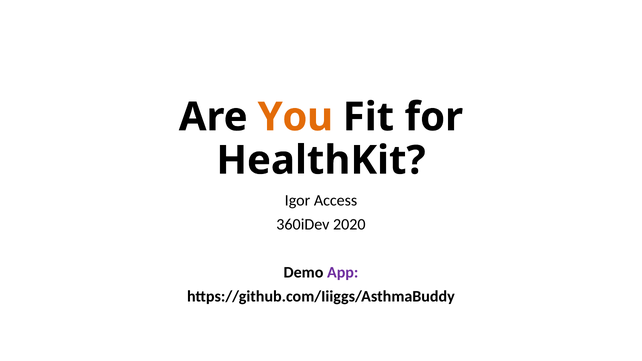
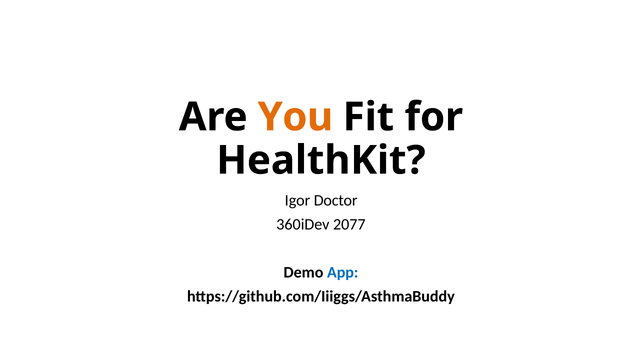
Access: Access -> Doctor
2020: 2020 -> 2077
App colour: purple -> blue
